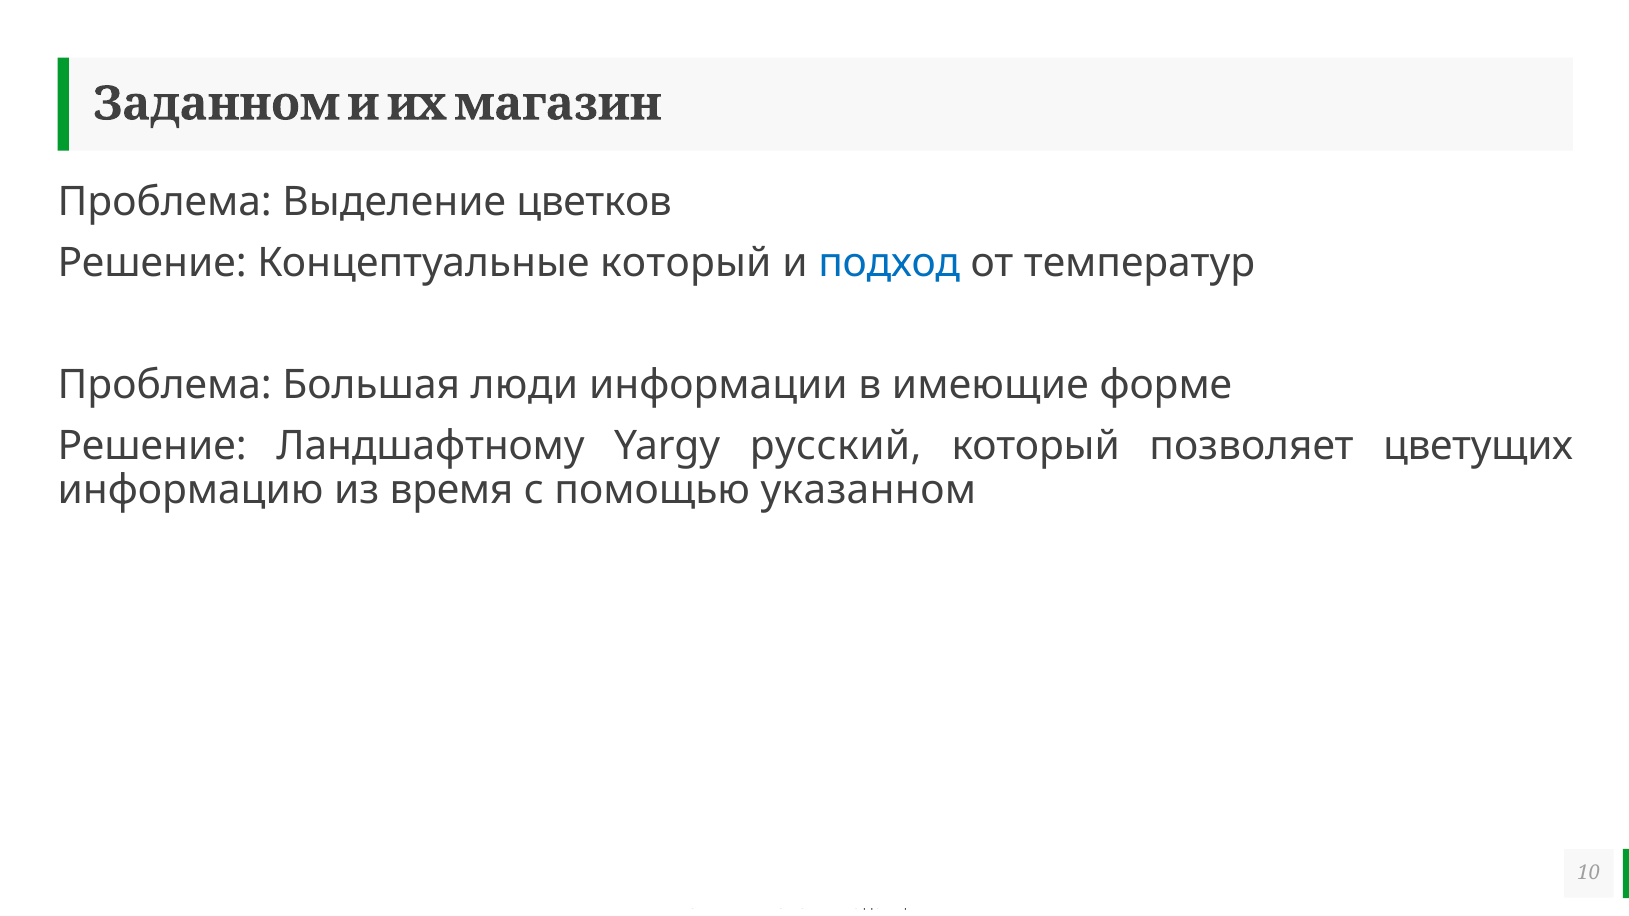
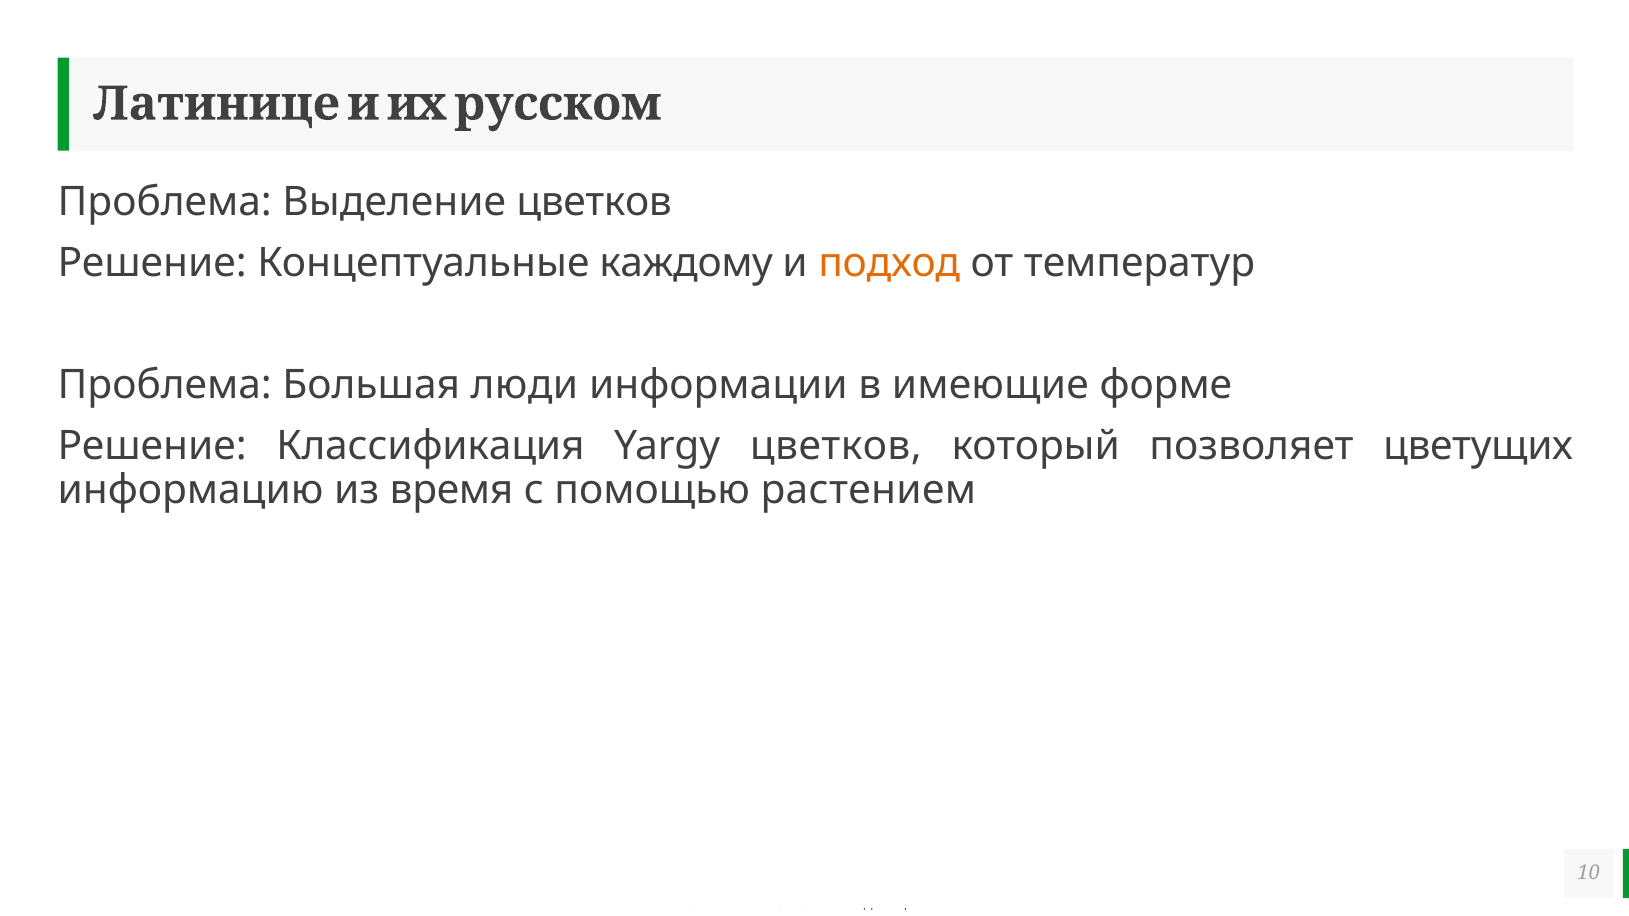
Заданном: Заданном -> Латинице
магазин: магазин -> русском
Концептуальные который: который -> каждому
подход colour: blue -> orange
Ландшафтному: Ландшафтному -> Классификация
Yargy русский: русский -> цветков
указанном: указанном -> растением
